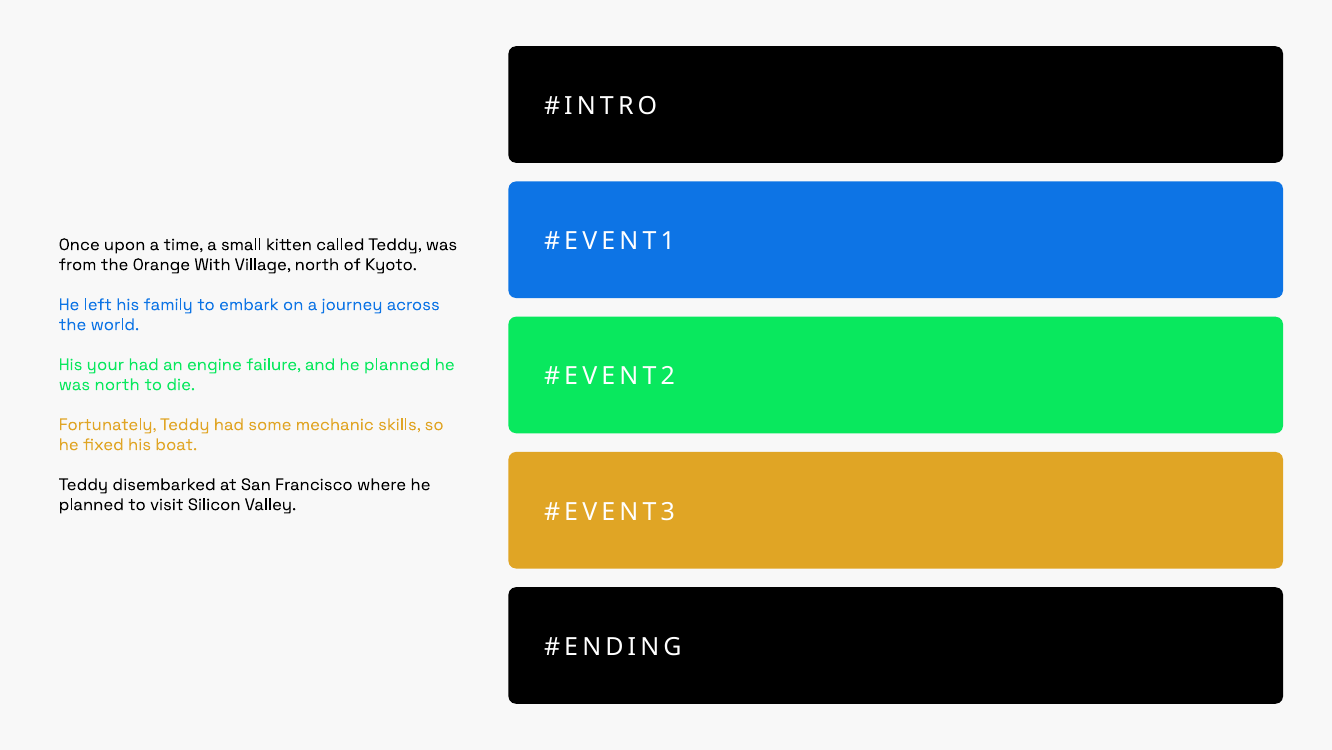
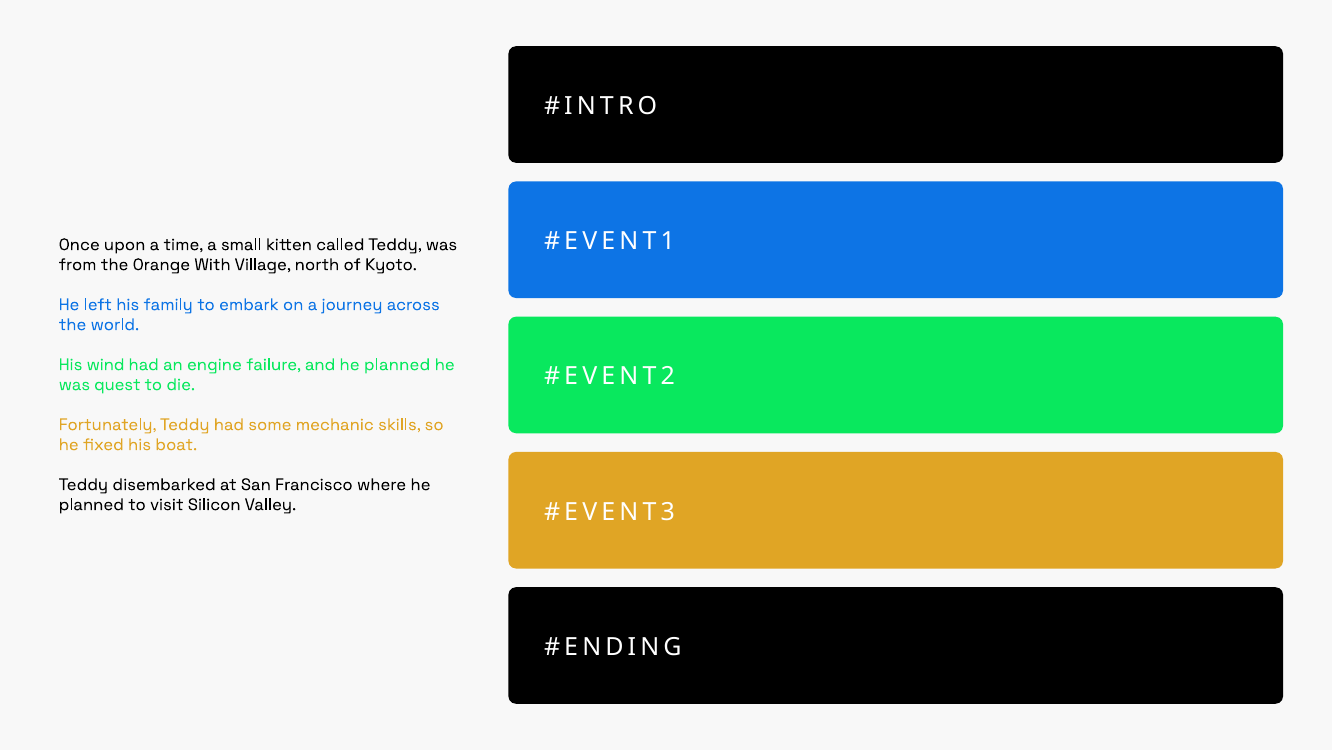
your: your -> wind
was north: north -> quest
